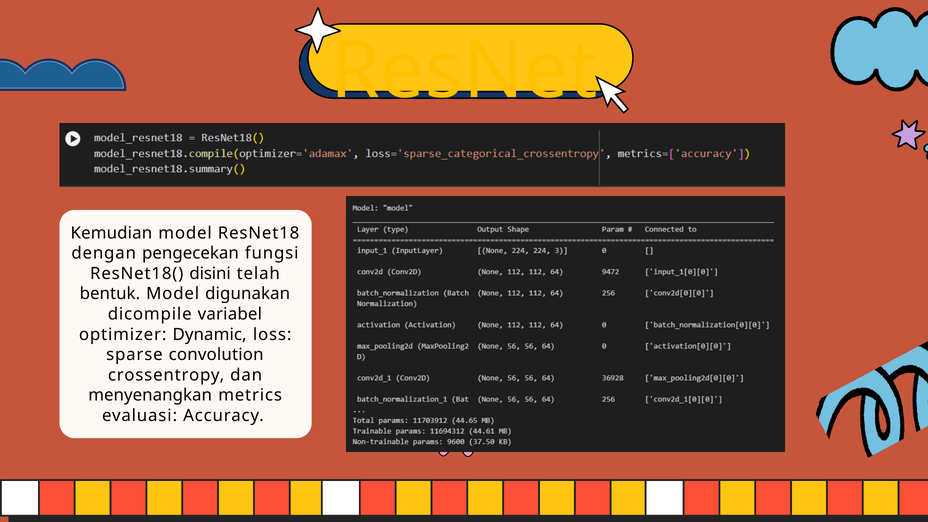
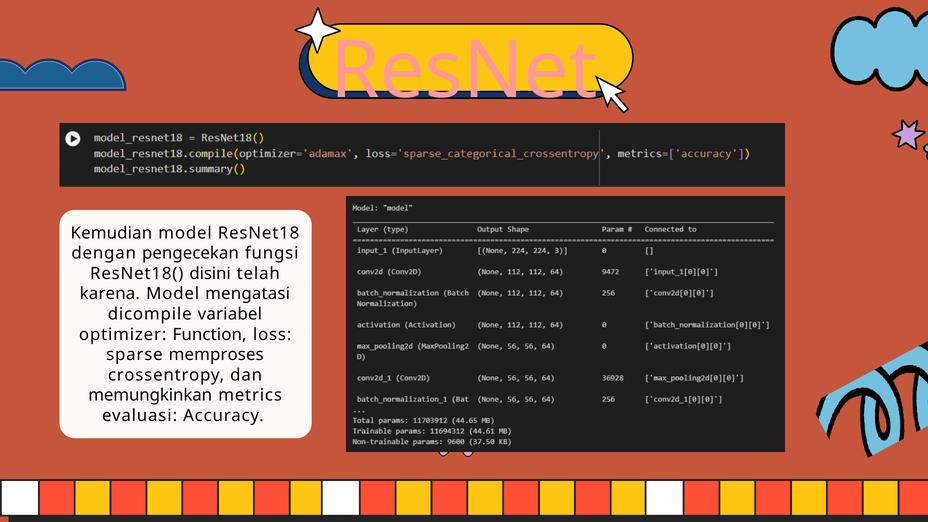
ResNet colour: yellow -> pink
bentuk: bentuk -> karena
digunakan: digunakan -> mengatasi
Dynamic: Dynamic -> Function
convolution: convolution -> memproses
menyenangkan: menyenangkan -> memungkinkan
